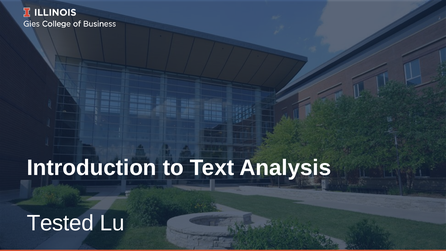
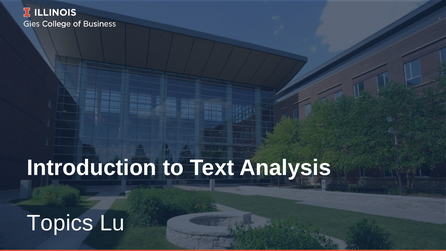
Tested: Tested -> Topics
